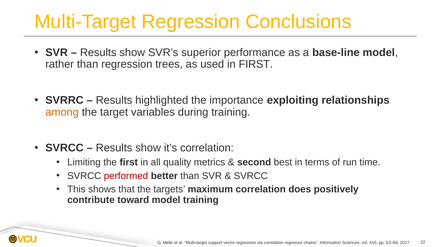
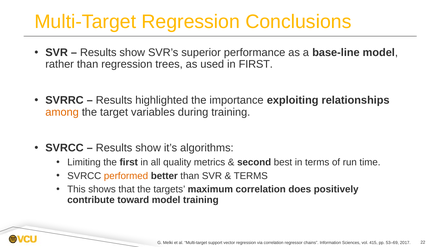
it’s correlation: correlation -> algorithms
performed colour: red -> orange
SVRCC at (251, 175): SVRCC -> TERMS
